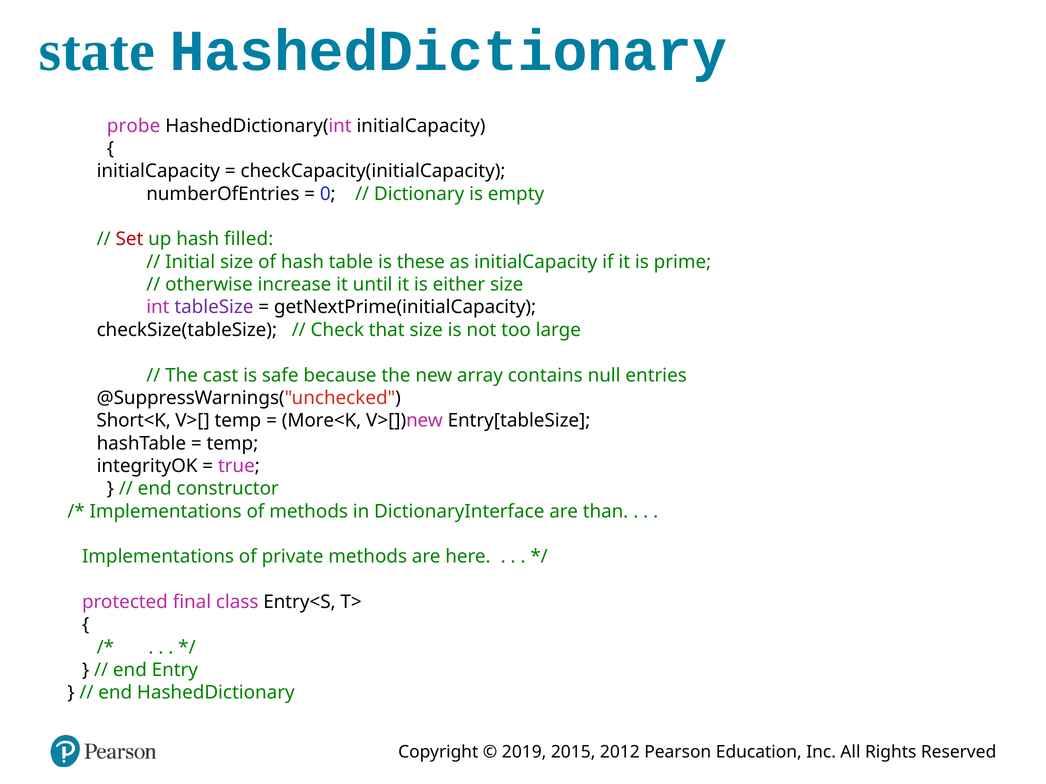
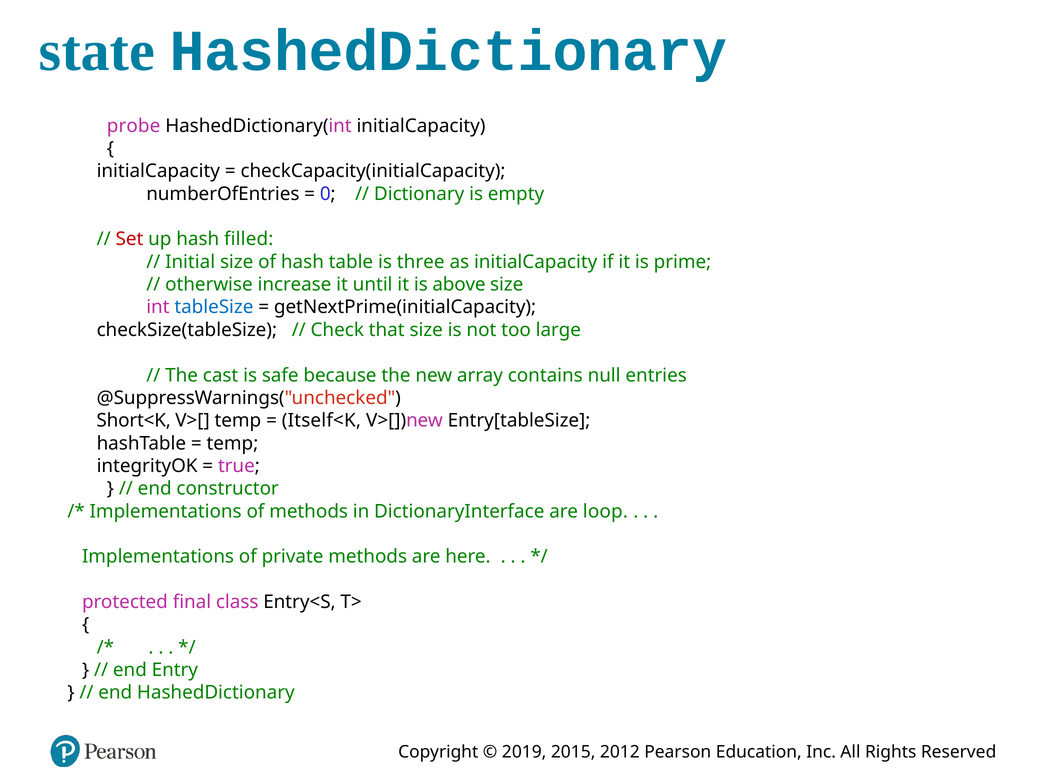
these: these -> three
either: either -> above
tableSize colour: purple -> blue
More<K: More<K -> Itself<K
than: than -> loop
